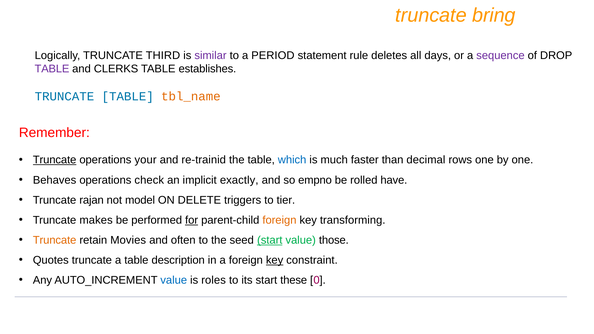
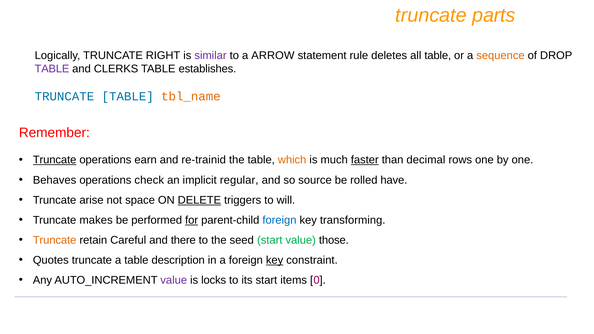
bring: bring -> parts
THIRD: THIRD -> RIGHT
PERIOD: PERIOD -> ARROW
all days: days -> table
sequence colour: purple -> orange
your: your -> earn
which colour: blue -> orange
faster underline: none -> present
exactly: exactly -> regular
empno: empno -> source
rajan: rajan -> arise
model: model -> space
DELETE underline: none -> present
tier: tier -> will
foreign at (279, 220) colour: orange -> blue
Movies: Movies -> Careful
often: often -> there
start at (270, 240) underline: present -> none
value at (174, 280) colour: blue -> purple
roles: roles -> locks
these: these -> items
